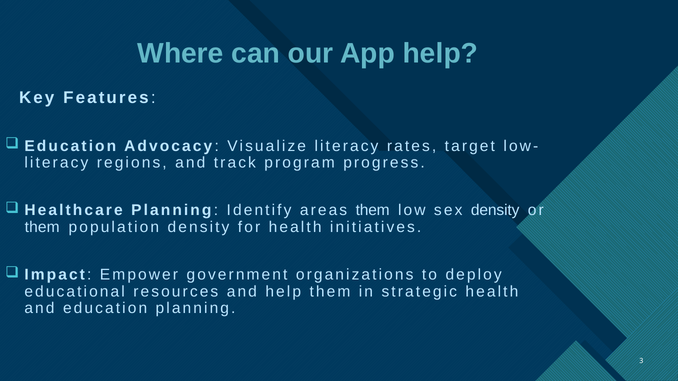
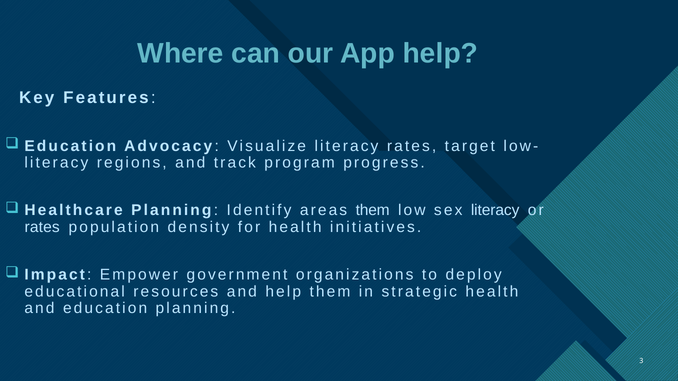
sex density: density -> literacy
them at (42, 227): them -> rates
